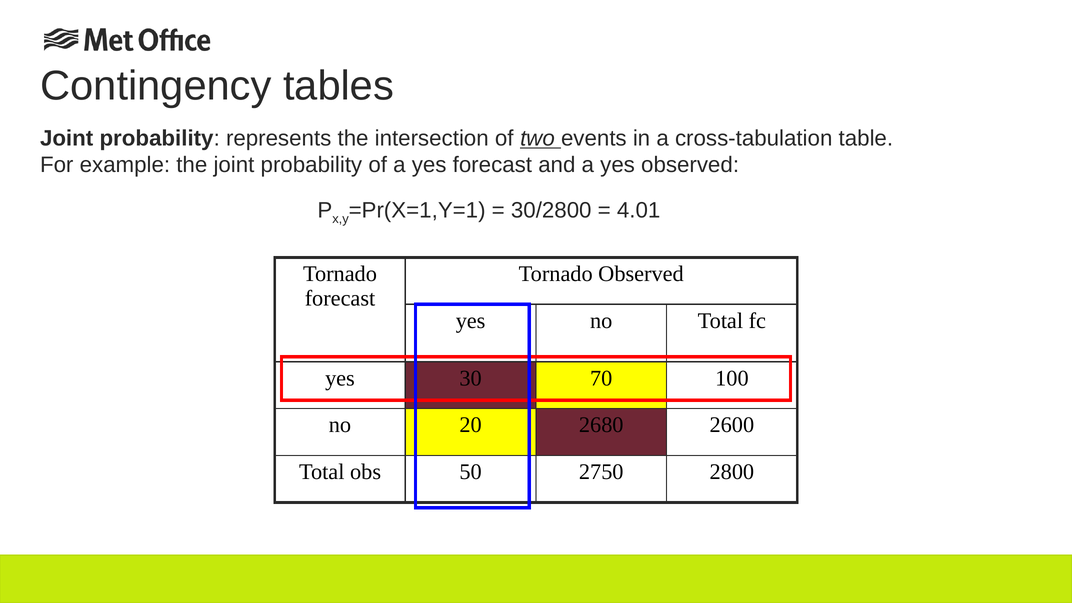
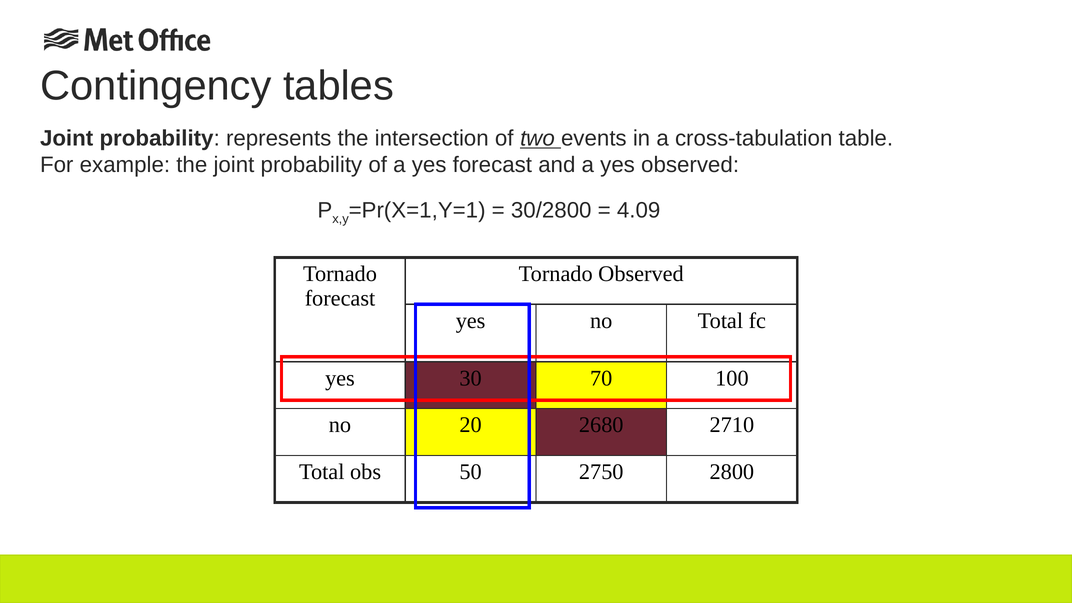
4.01: 4.01 -> 4.09
2600: 2600 -> 2710
